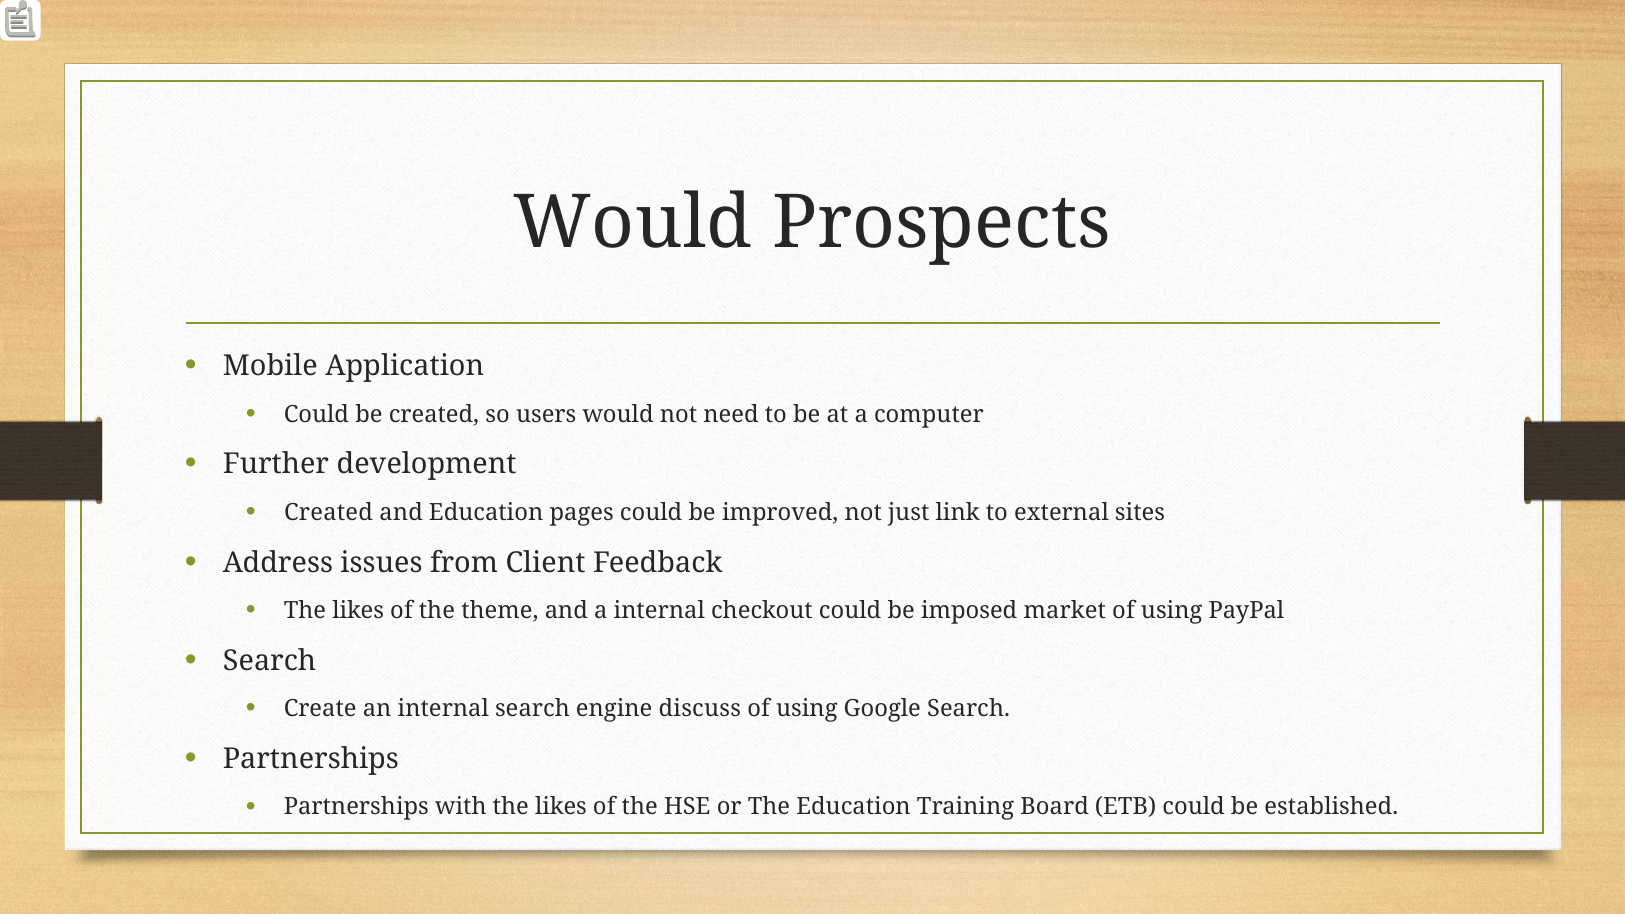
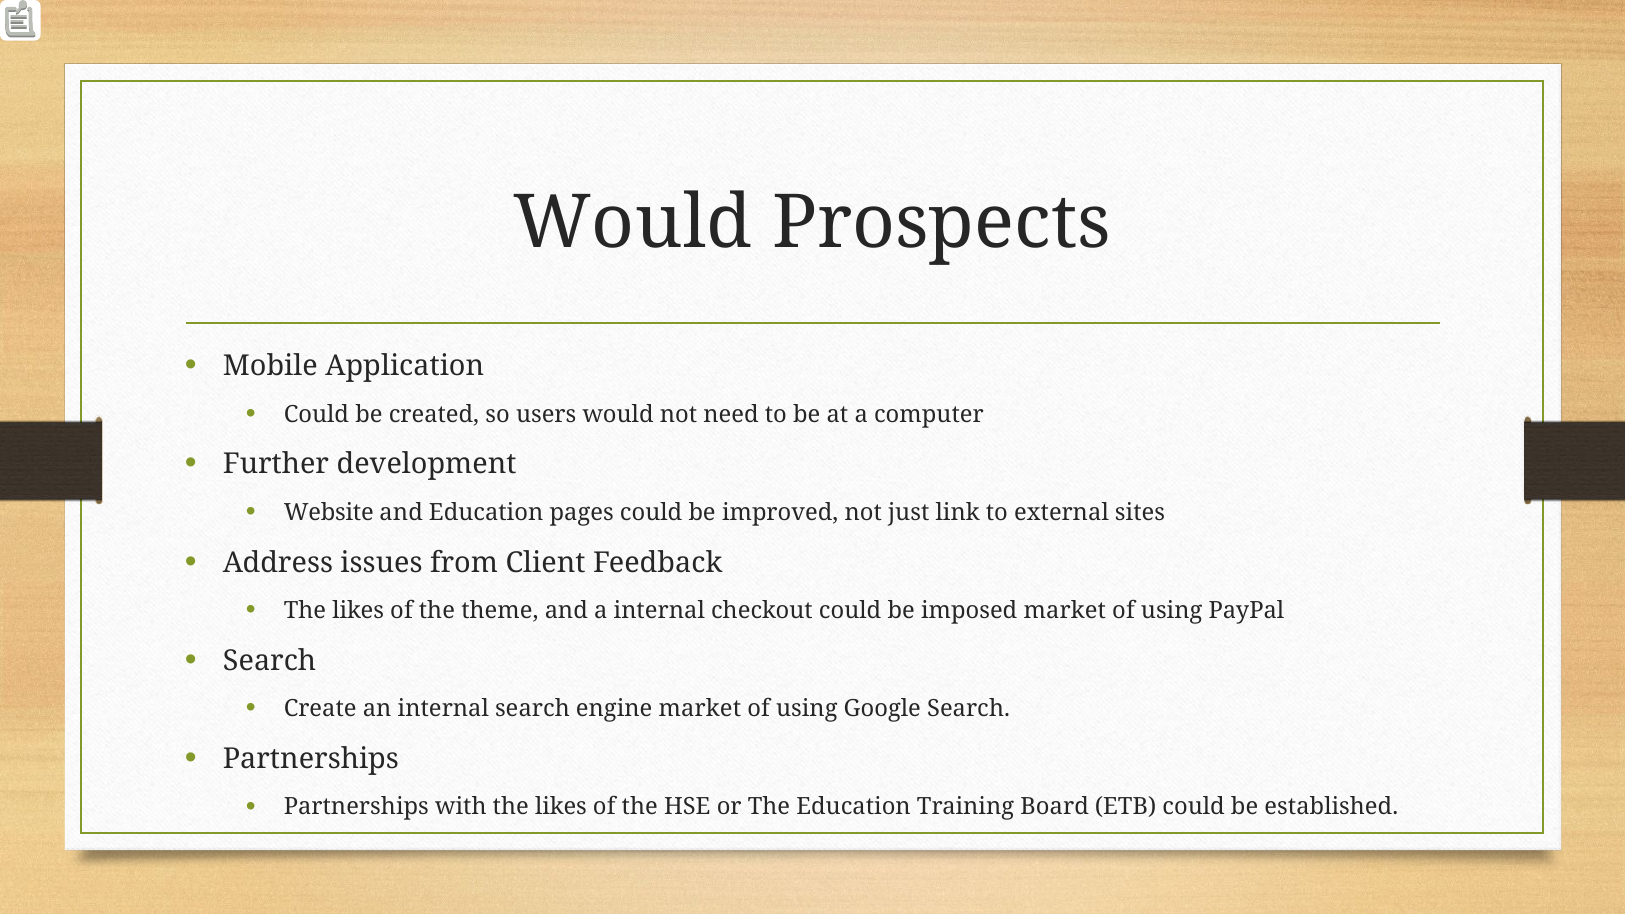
Created at (329, 512): Created -> Website
engine discuss: discuss -> market
